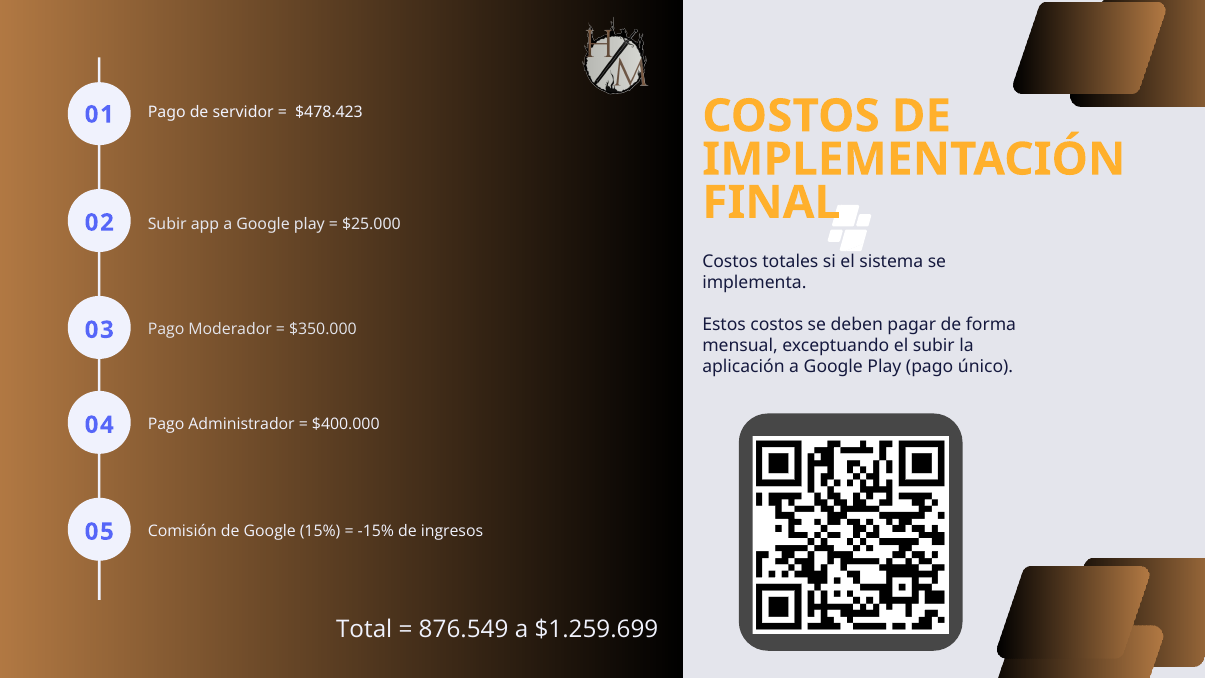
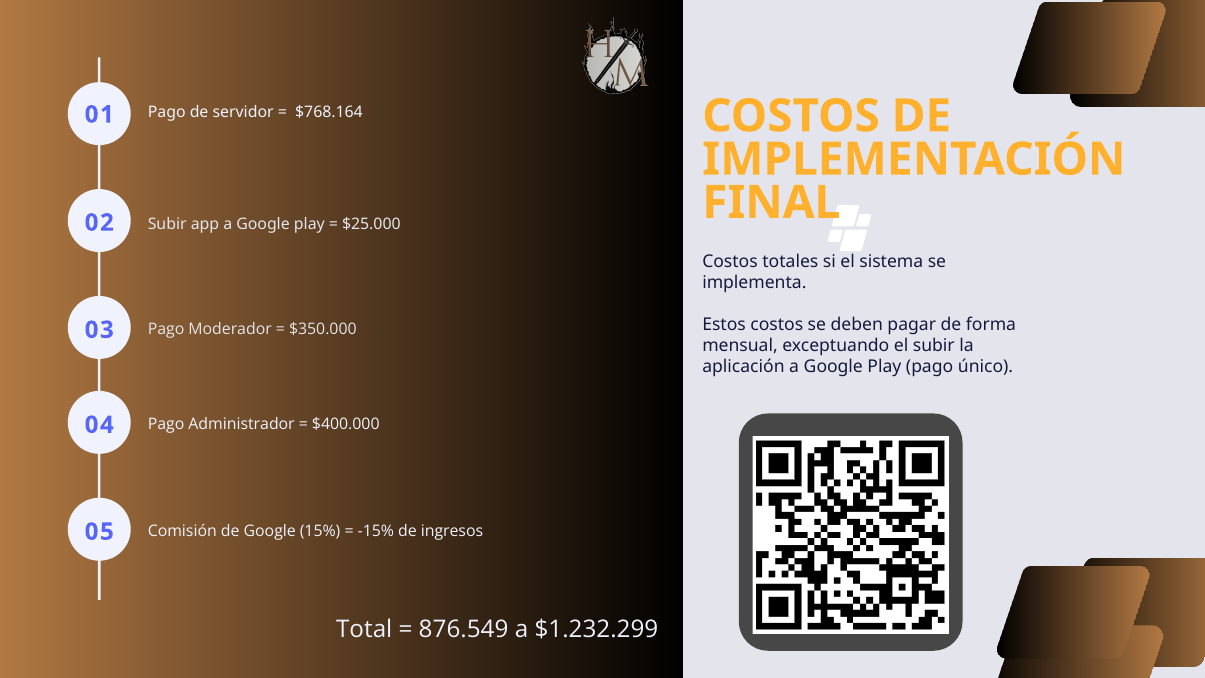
$478.423: $478.423 -> $768.164
$1.259.699: $1.259.699 -> $1.232.299
